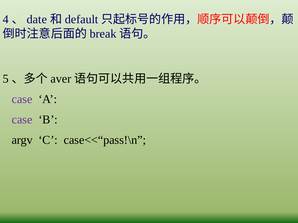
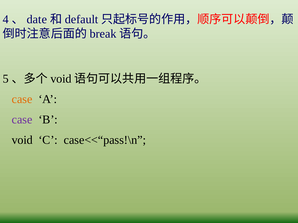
aver at (61, 79): aver -> void
case at (22, 99) colour: purple -> orange
argv at (22, 140): argv -> void
